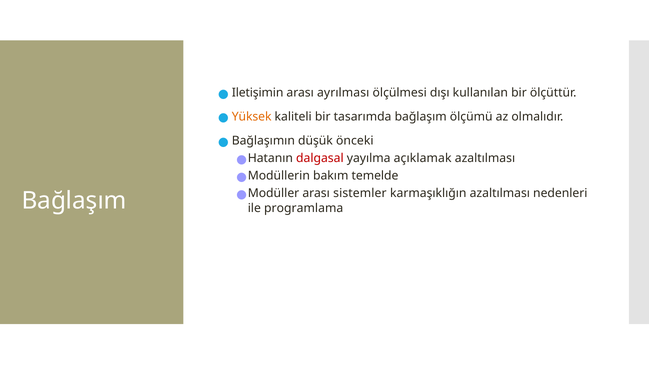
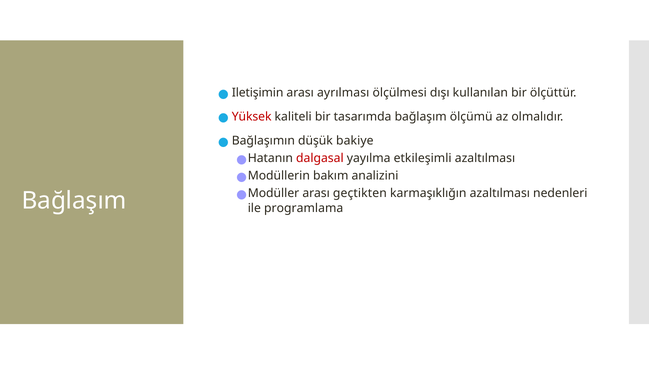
Yüksek colour: orange -> red
önceki: önceki -> bakiye
açıklamak: açıklamak -> etkileşimli
temelde: temelde -> analizini
sistemler: sistemler -> geçtikten
